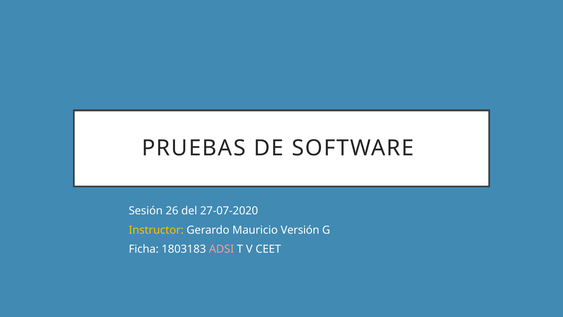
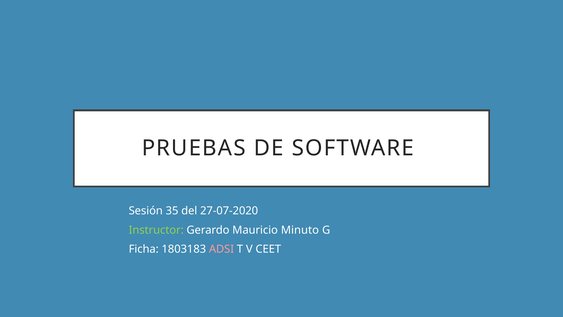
26: 26 -> 35
Instructor colour: yellow -> light green
Versión: Versión -> Minuto
